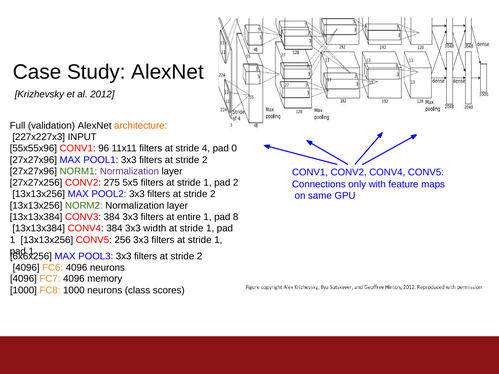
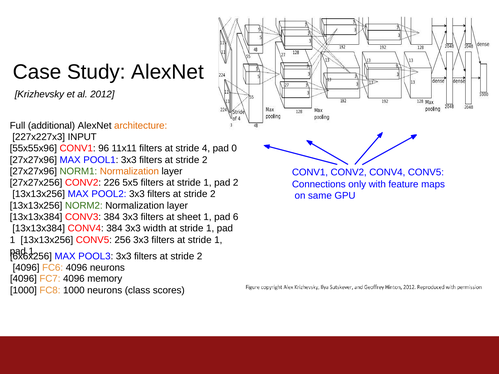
validation: validation -> additional
Normalization at (129, 171) colour: purple -> orange
275: 275 -> 226
entire: entire -> sheet
8: 8 -> 6
